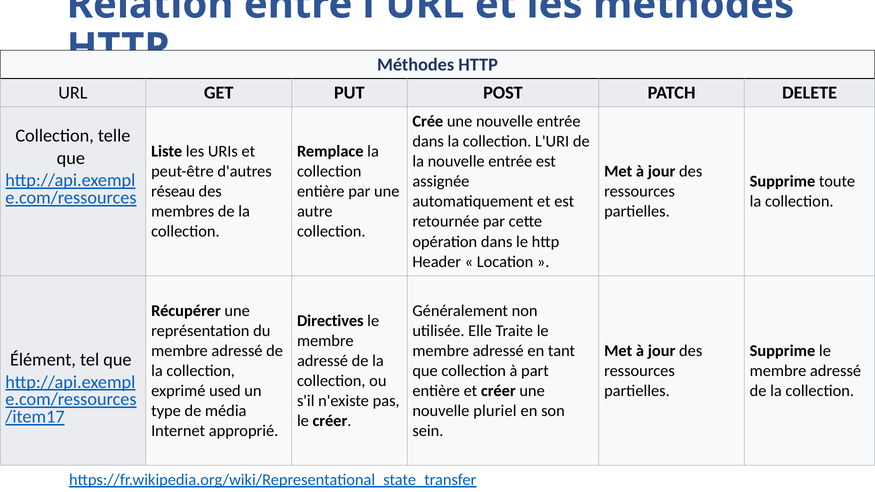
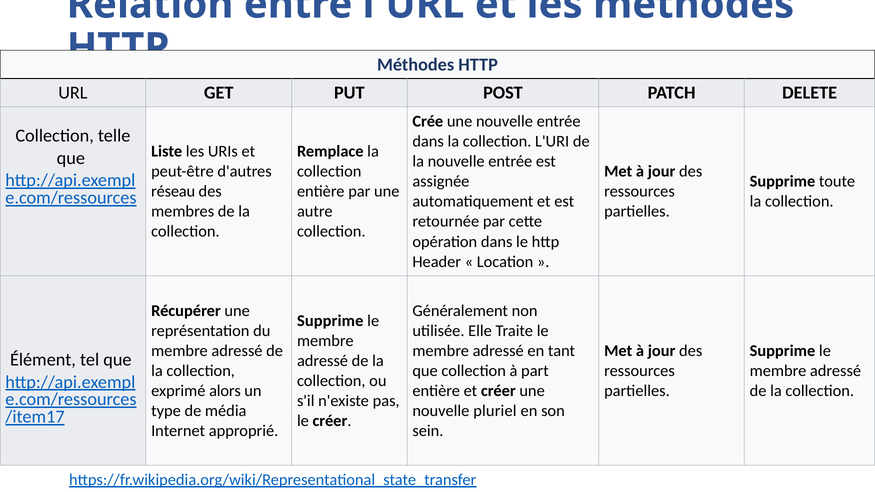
Directives at (330, 321): Directives -> Supprime
used: used -> alors
